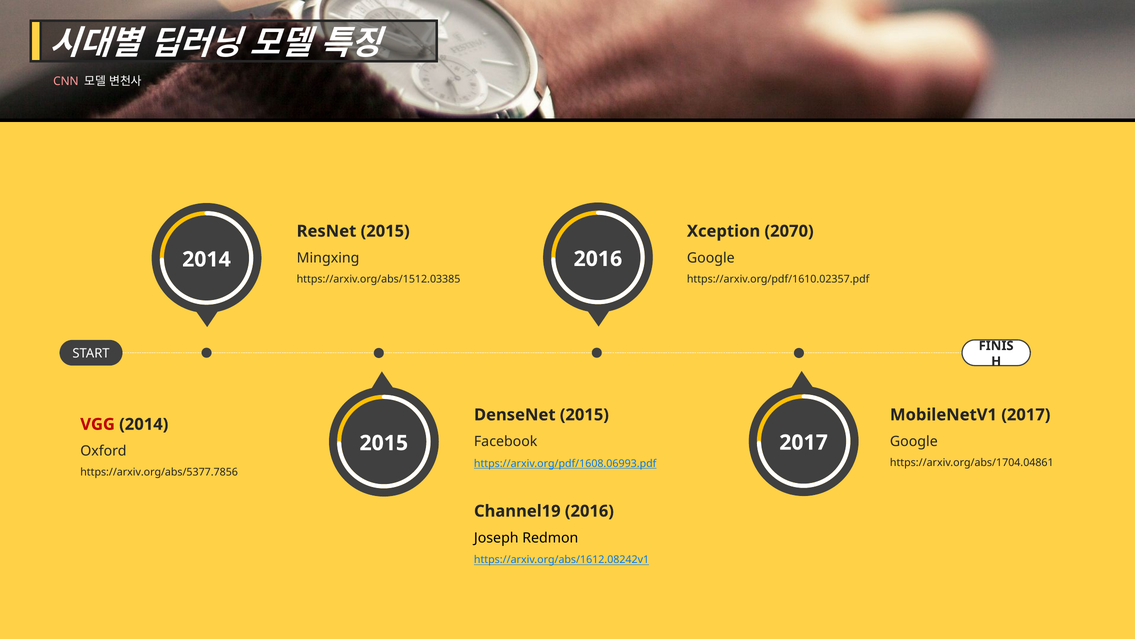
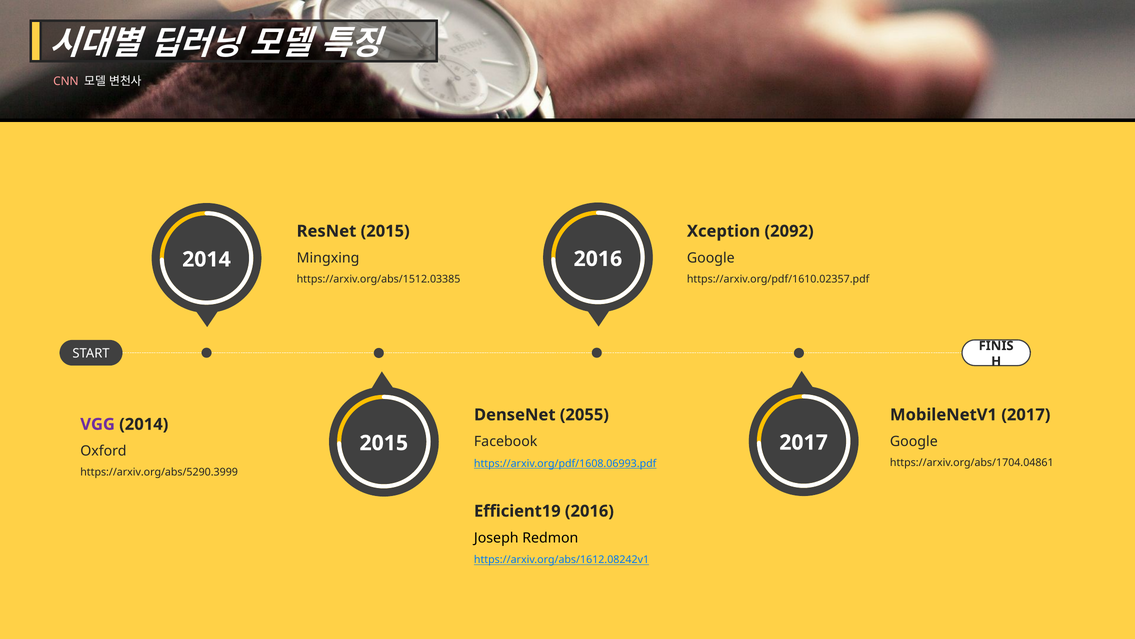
2070: 2070 -> 2092
DenseNet 2015: 2015 -> 2055
VGG colour: red -> purple
https://arxiv.org/abs/5377.7856: https://arxiv.org/abs/5377.7856 -> https://arxiv.org/abs/5290.3999
Channel19: Channel19 -> Efficient19
